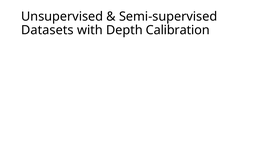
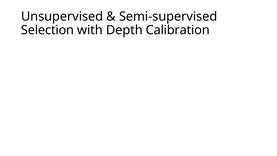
Datasets: Datasets -> Selection
